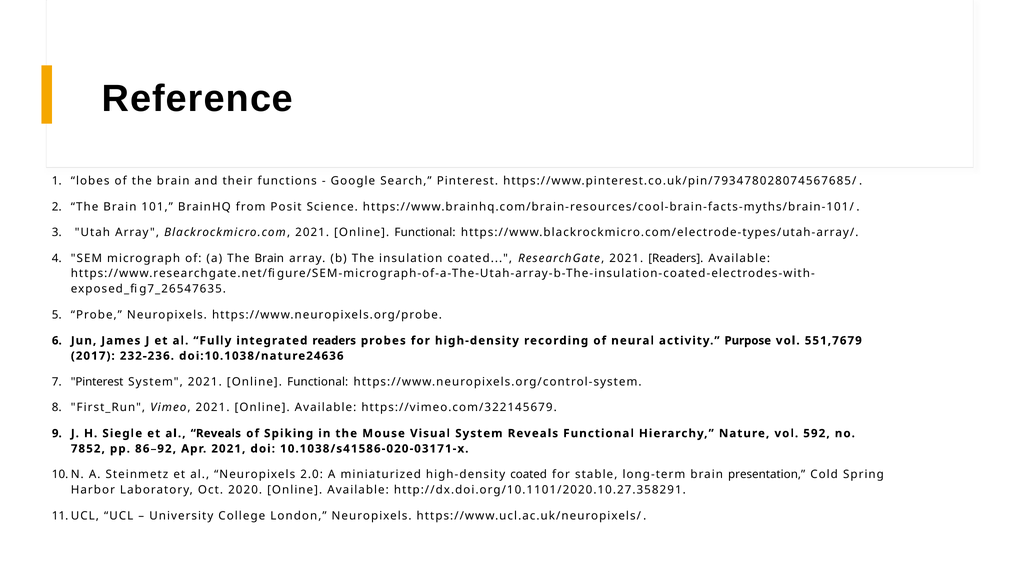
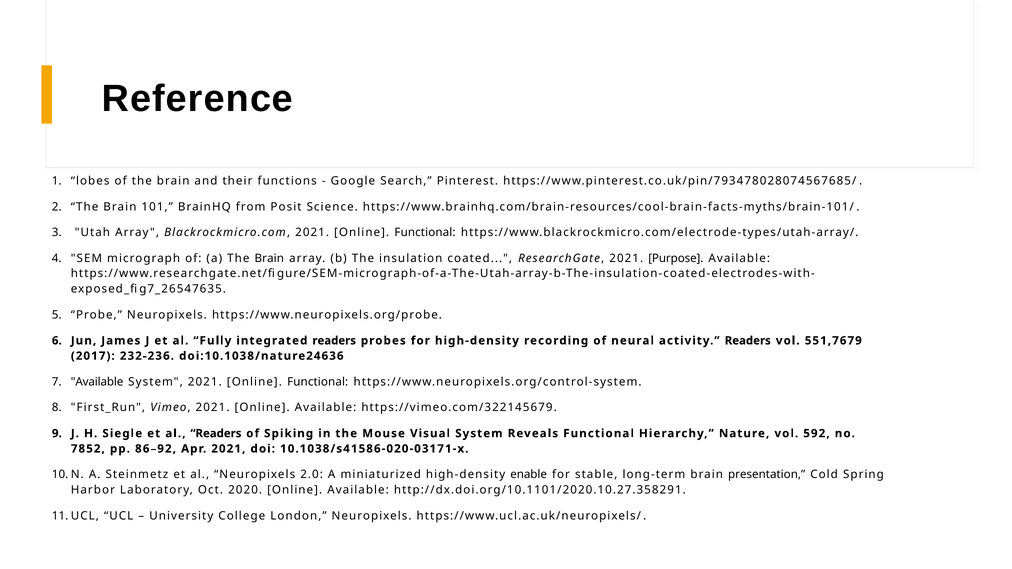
2021 Readers: Readers -> Purpose
activity Purpose: Purpose -> Readers
Pinterest at (97, 382): Pinterest -> Available
al Reveals: Reveals -> Readers
high-density coated: coated -> enable
